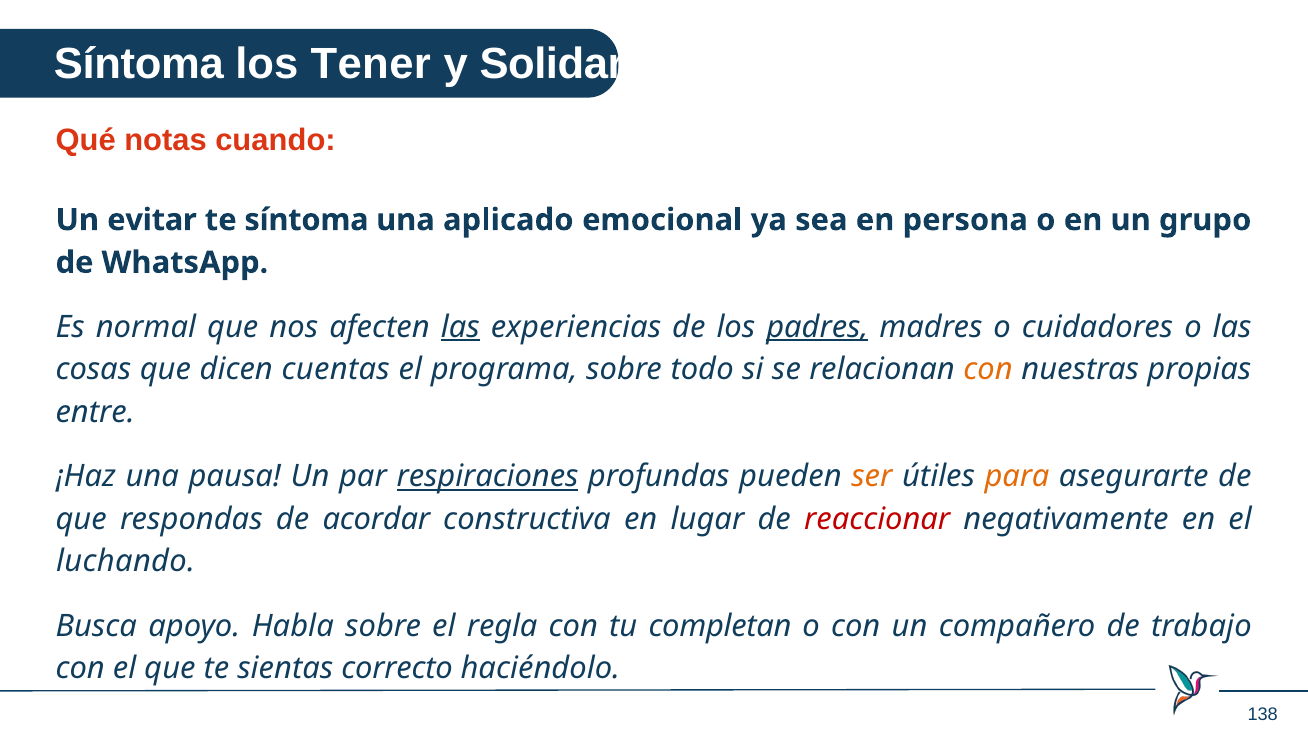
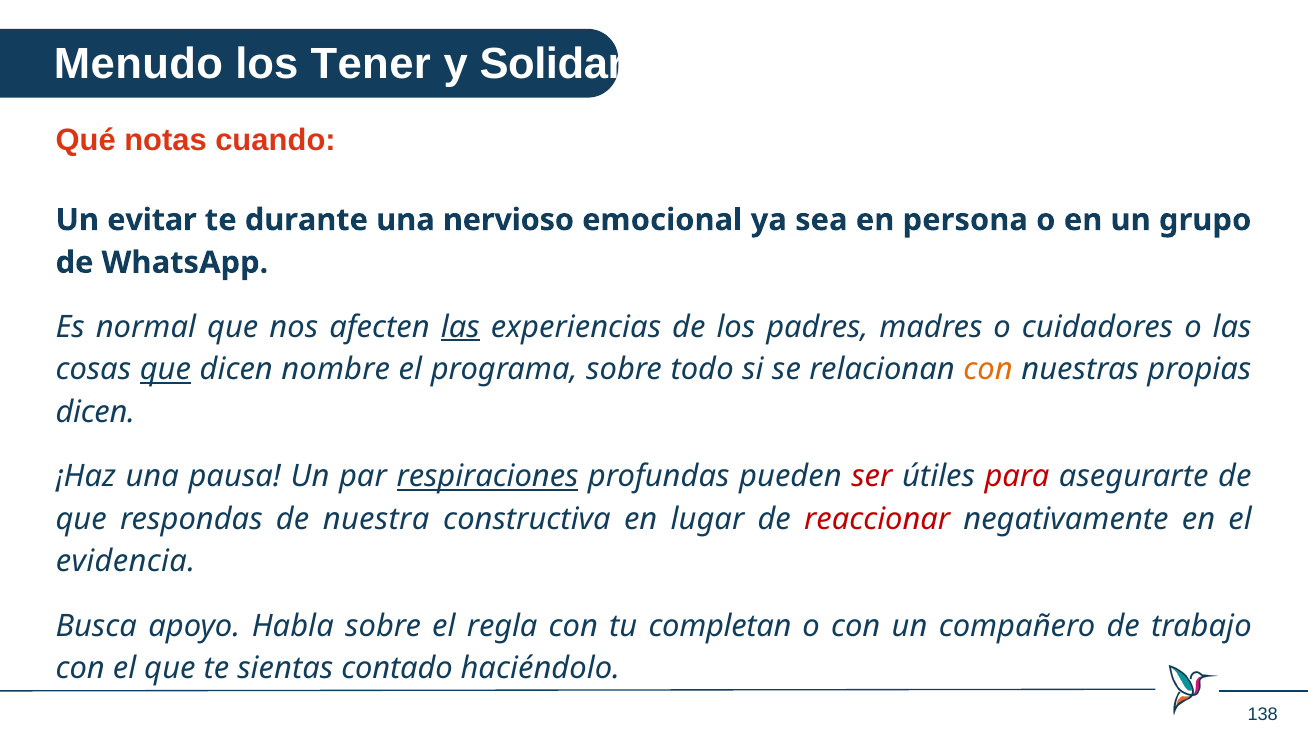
Síntoma at (139, 64): Síntoma -> Menudo
te síntoma: síntoma -> durante
aplicado: aplicado -> nervioso
padres underline: present -> none
que at (165, 369) underline: none -> present
cuentas: cuentas -> nombre
entre at (95, 412): entre -> dicen
ser colour: orange -> red
para colour: orange -> red
acordar: acordar -> nuestra
luchando: luchando -> evidencia
correcto: correcto -> contado
